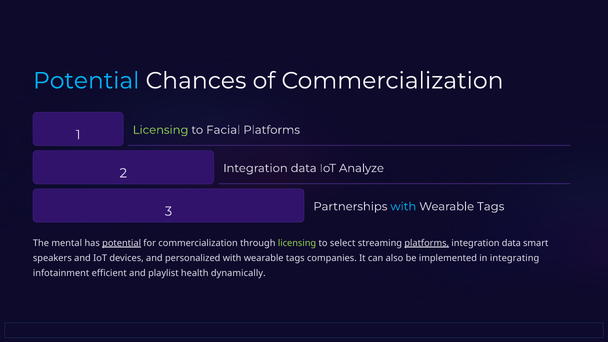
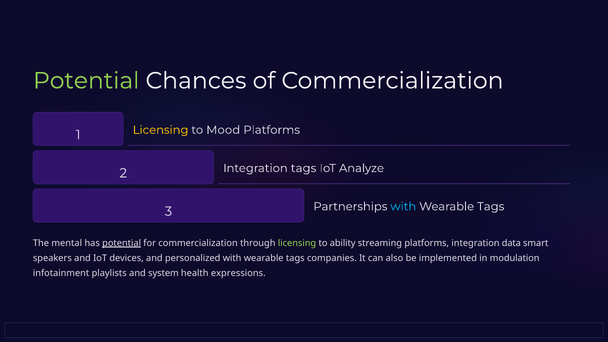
Potential at (86, 81) colour: light blue -> light green
Licensing at (161, 130) colour: light green -> yellow
Facial: Facial -> Mood
2 Integration data: data -> tags
select: select -> ability
platforms at (427, 243) underline: present -> none
integrating: integrating -> modulation
efficient: efficient -> playlists
playlist: playlist -> system
dynamically: dynamically -> expressions
